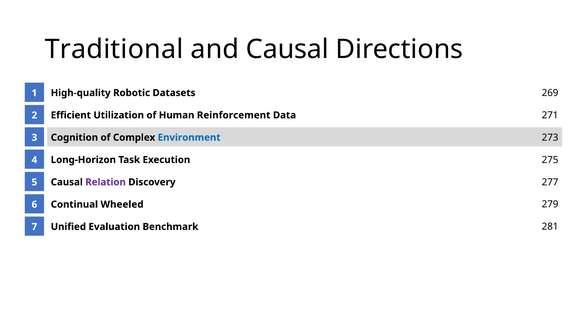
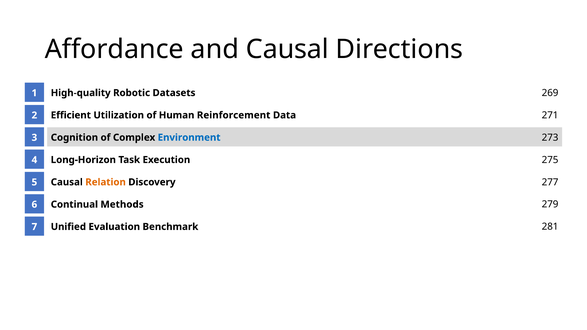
Traditional: Traditional -> Affordance
Relation colour: purple -> orange
Wheeled: Wheeled -> Methods
